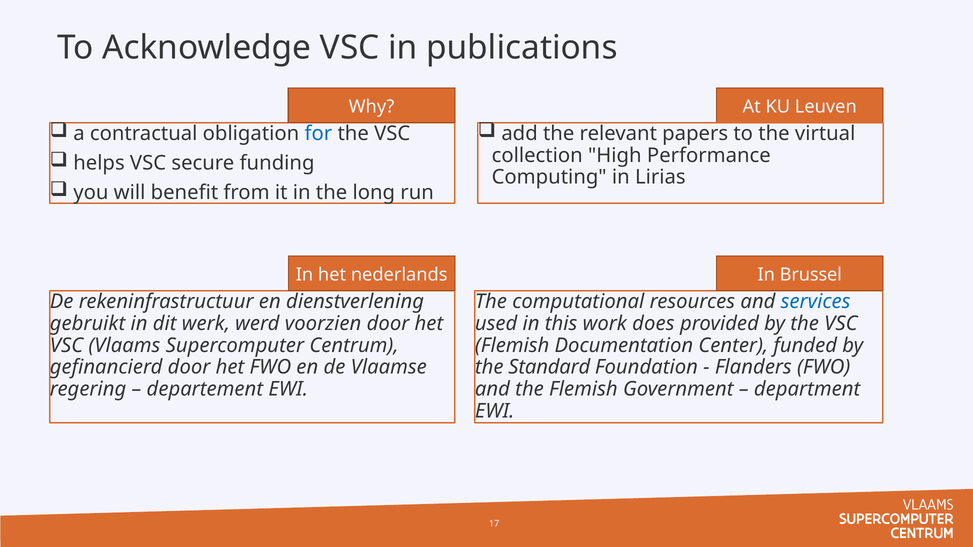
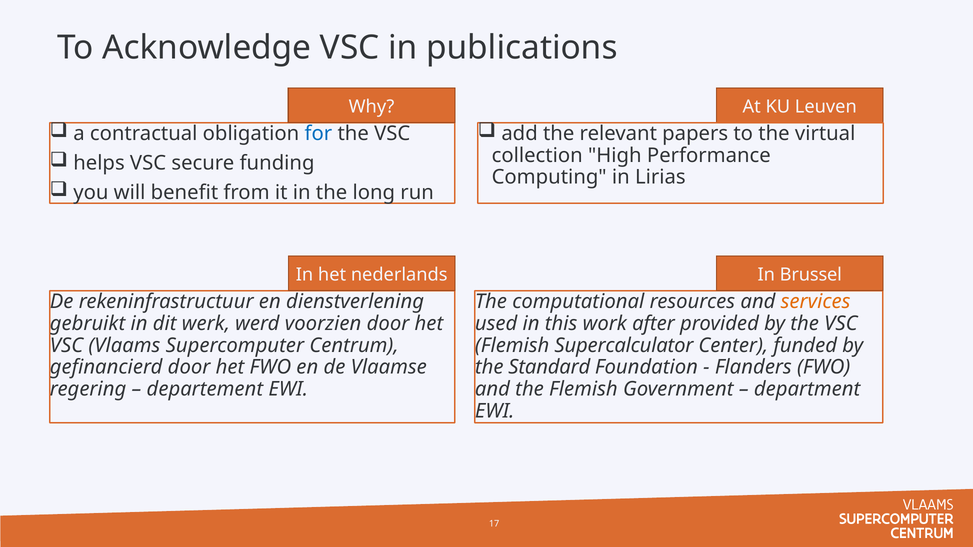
services colour: blue -> orange
does: does -> after
Documentation: Documentation -> Supercalculator
